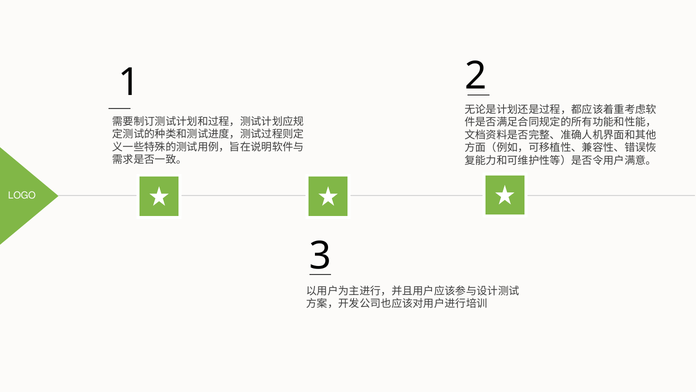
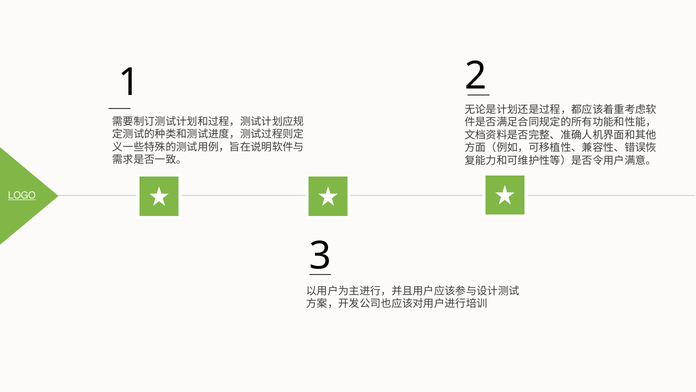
LOGO underline: none -> present
